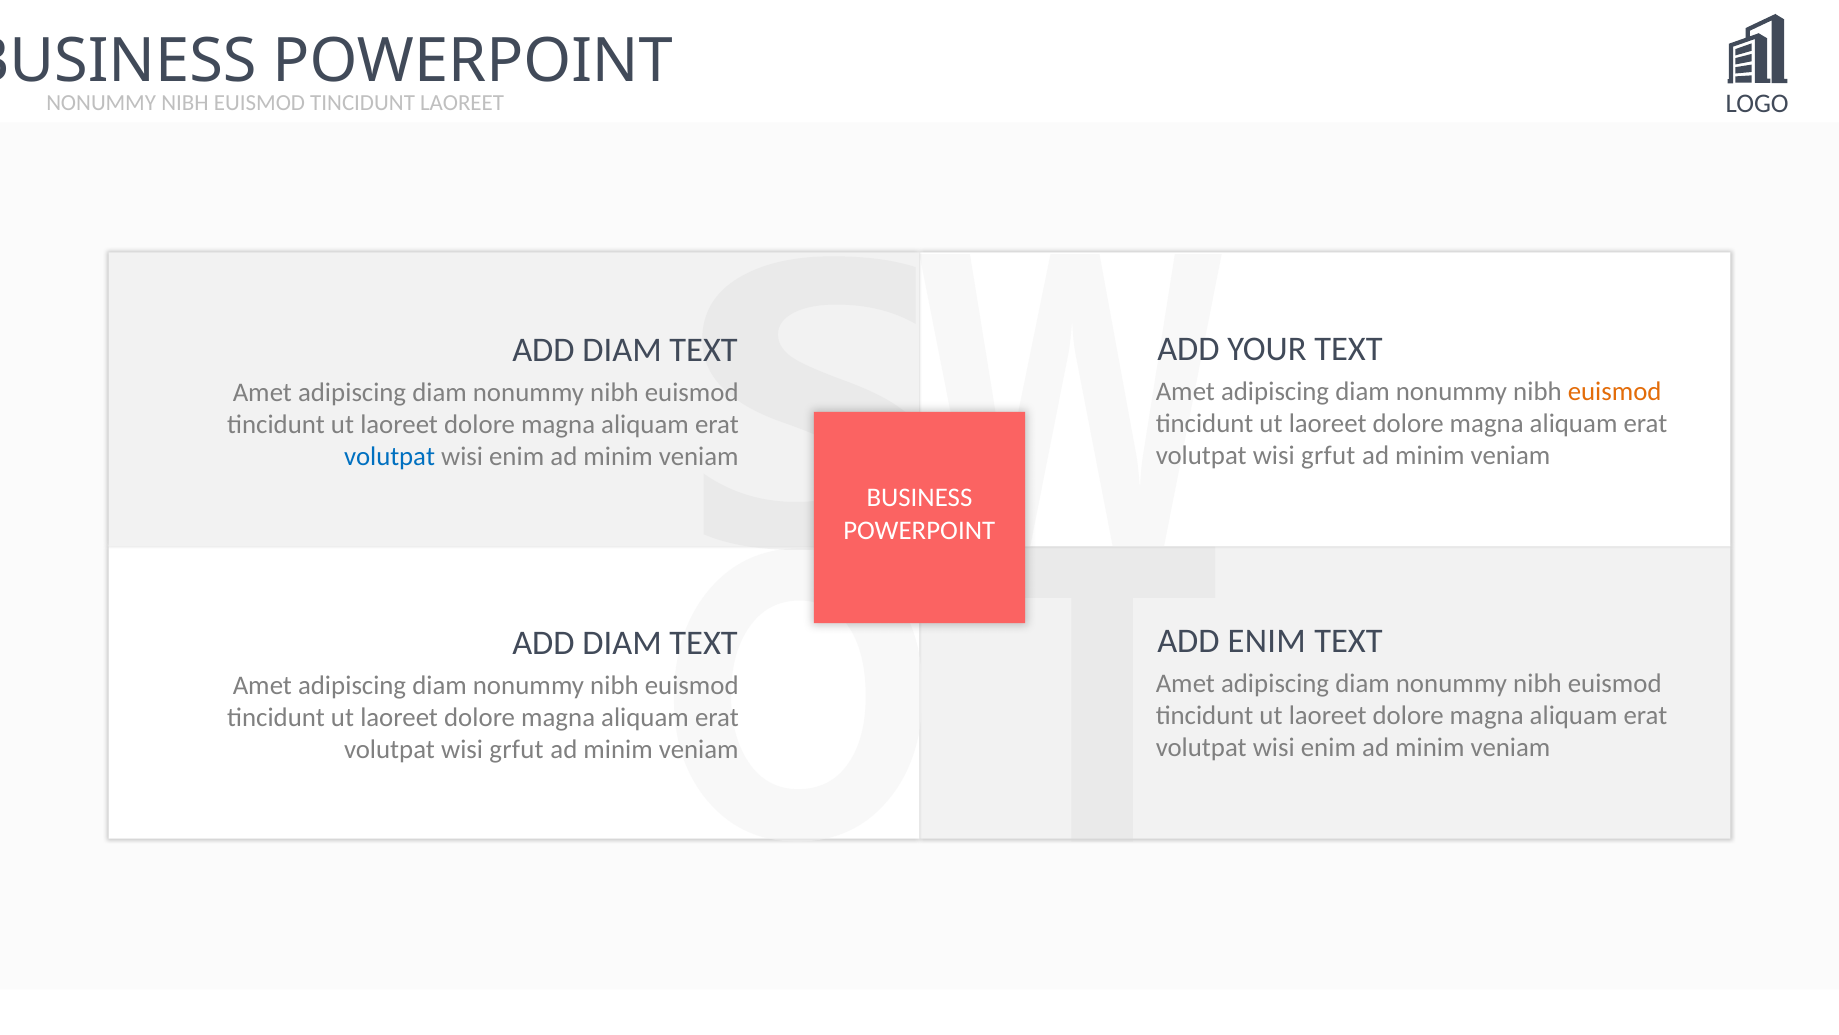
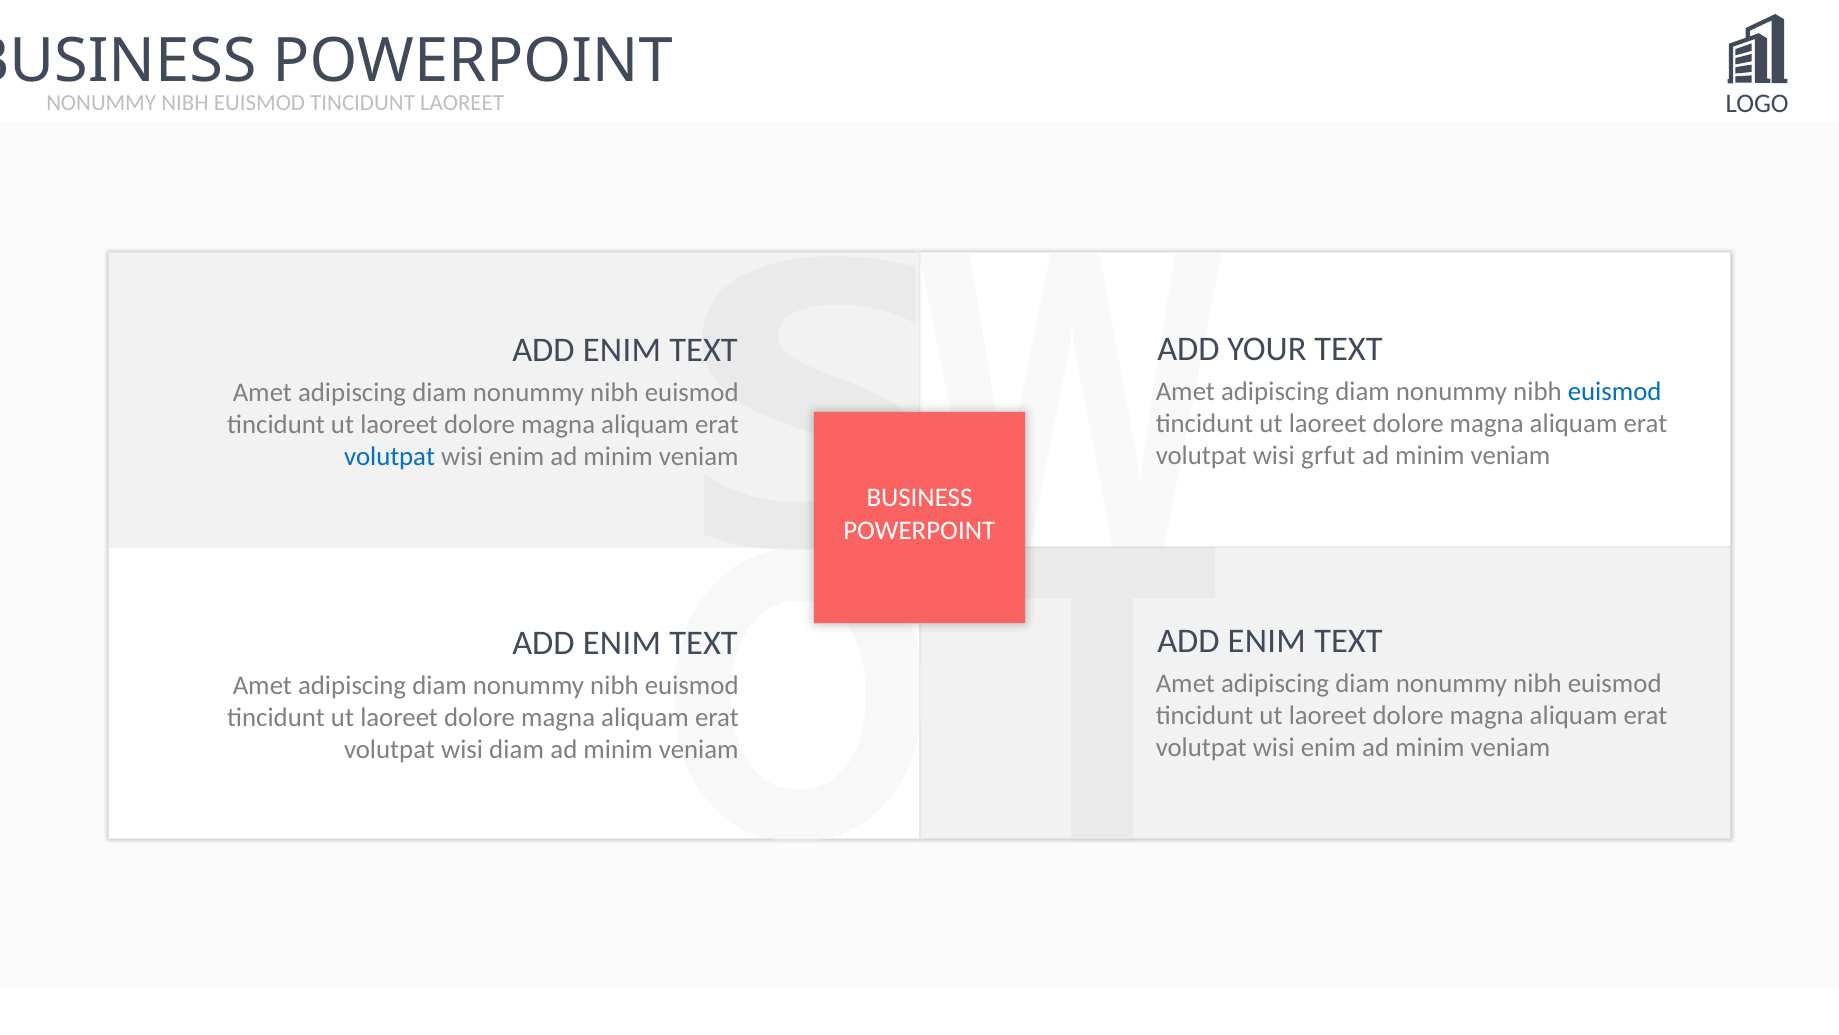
DIAM at (622, 350): DIAM -> ENIM
euismod at (1615, 391) colour: orange -> blue
DIAM at (622, 643): DIAM -> ENIM
grfut at (517, 749): grfut -> diam
